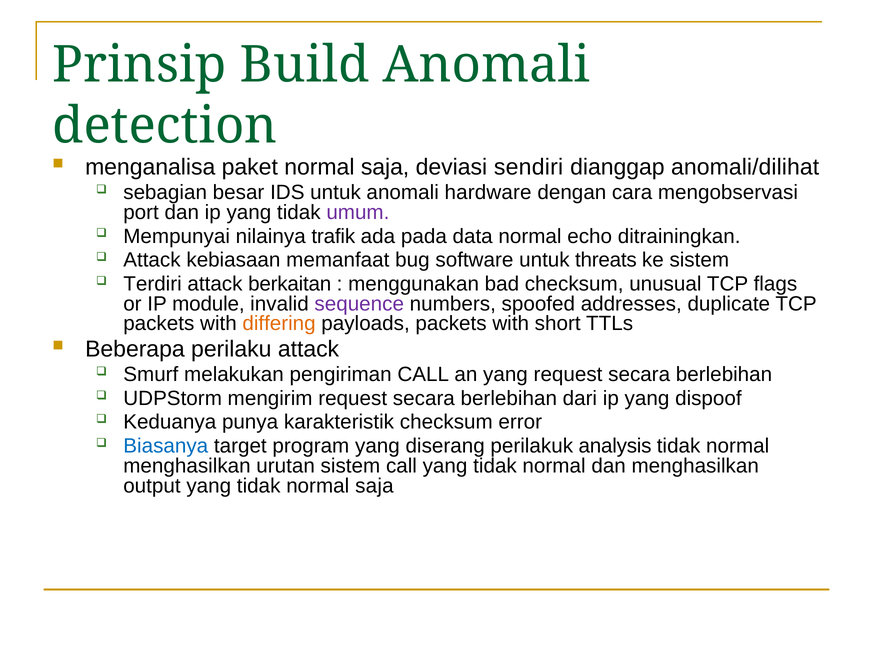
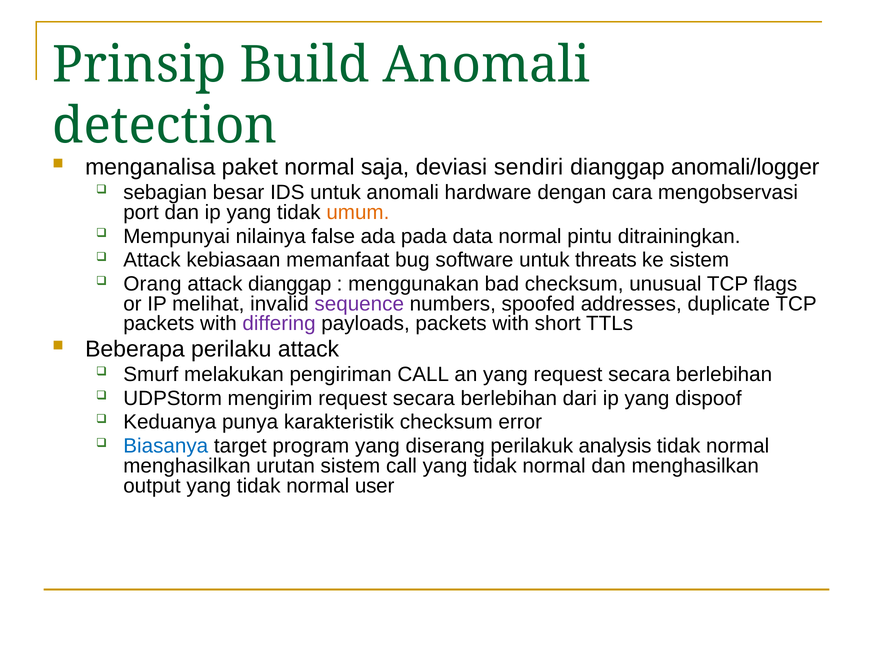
anomali/dilihat: anomali/dilihat -> anomali/logger
umum colour: purple -> orange
trafik: trafik -> false
echo: echo -> pintu
Terdiri: Terdiri -> Orang
attack berkaitan: berkaitan -> dianggap
module: module -> melihat
differing colour: orange -> purple
tidak normal saja: saja -> user
